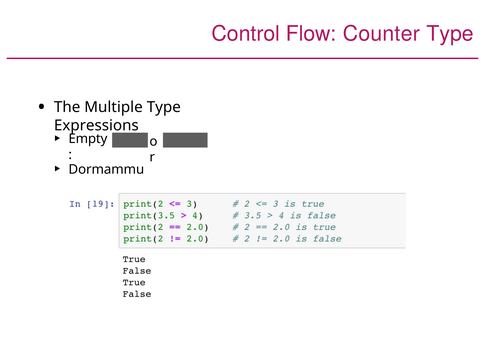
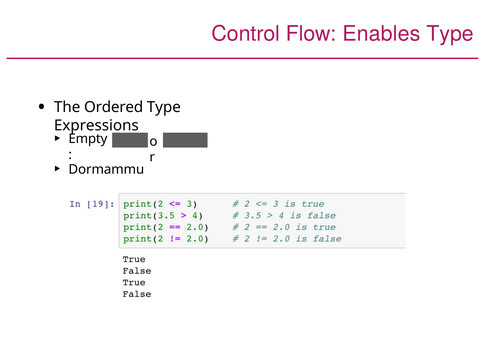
Counter: Counter -> Enables
Multiple: Multiple -> Ordered
